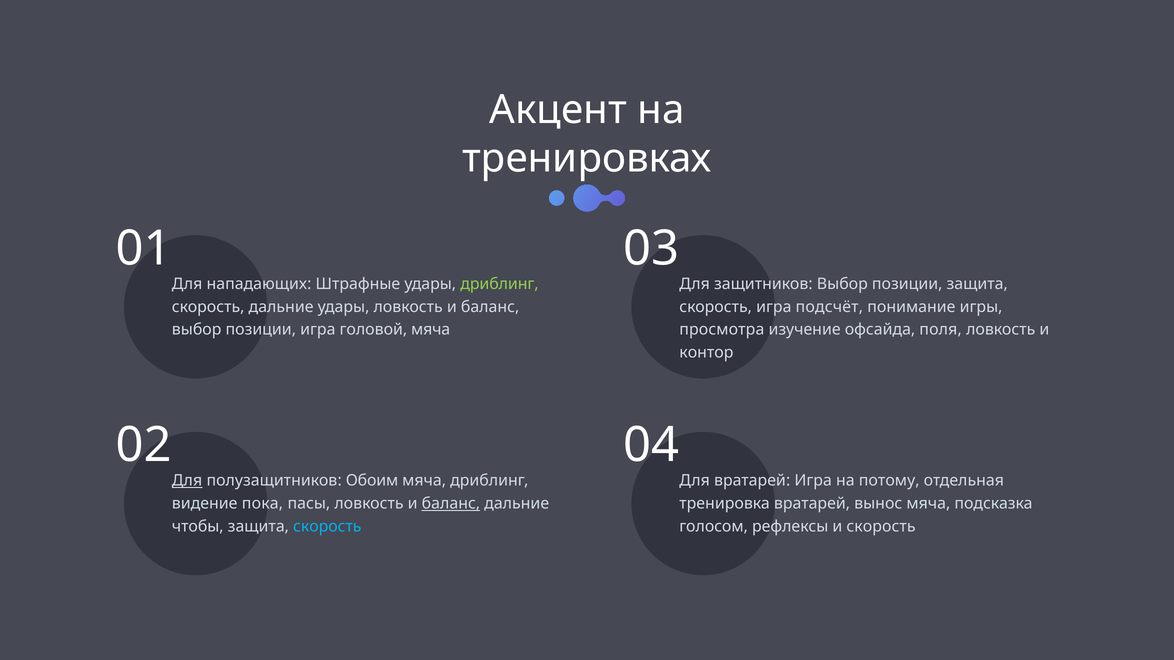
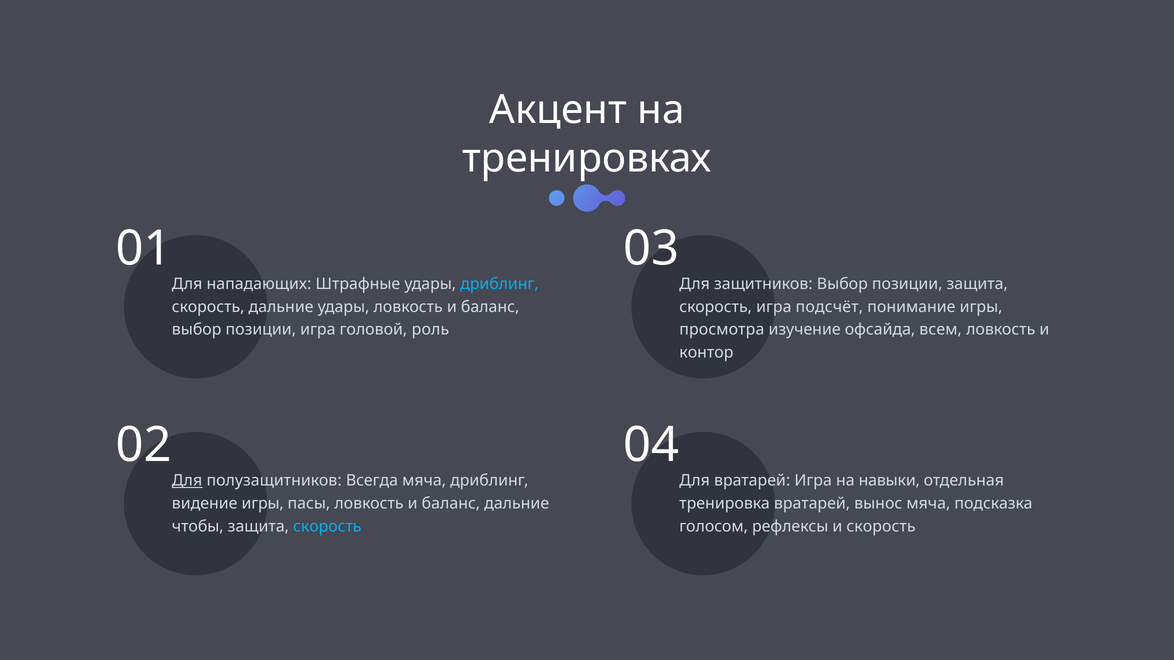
дриблинг at (499, 284) colour: light green -> light blue
головой мяча: мяча -> роль
поля: поля -> всем
Обоим: Обоим -> Всегда
потому: потому -> навыки
видение пока: пока -> игры
баланс at (451, 504) underline: present -> none
